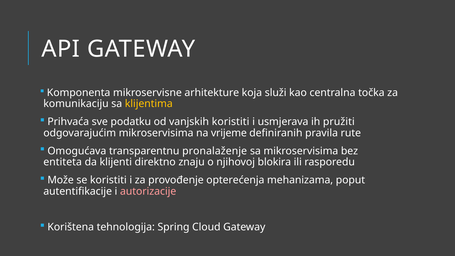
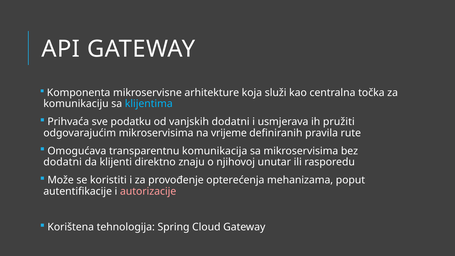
klijentima colour: yellow -> light blue
vanjskih koristiti: koristiti -> dodatni
pronalaženje: pronalaženje -> komunikacija
entiteta at (63, 162): entiteta -> dodatni
blokira: blokira -> unutar
